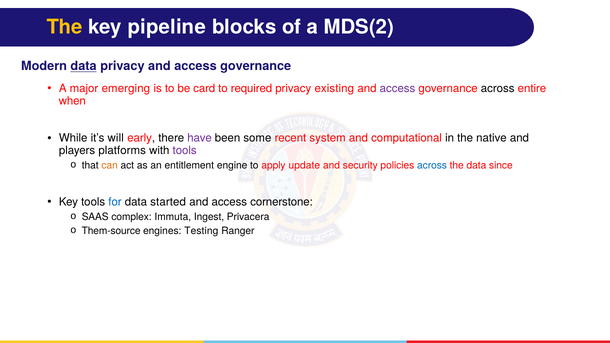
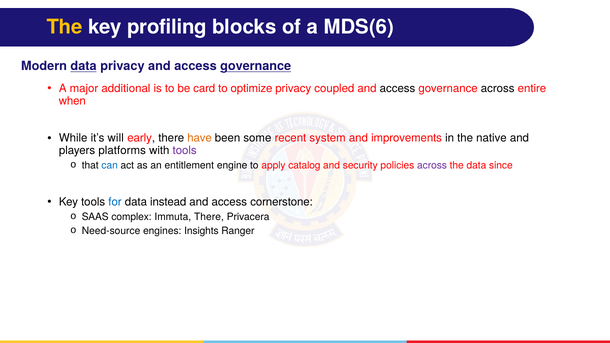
pipeline: pipeline -> profiling
MDS(2: MDS(2 -> MDS(6
governance at (256, 66) underline: none -> present
emerging: emerging -> additional
required: required -> optimize
existing: existing -> coupled
access at (398, 88) colour: purple -> black
have colour: purple -> orange
computational: computational -> improvements
can colour: orange -> blue
update: update -> catalog
across at (432, 165) colour: blue -> purple
started: started -> instead
Immuta Ingest: Ingest -> There
Them-source: Them-source -> Need-source
Testing: Testing -> Insights
